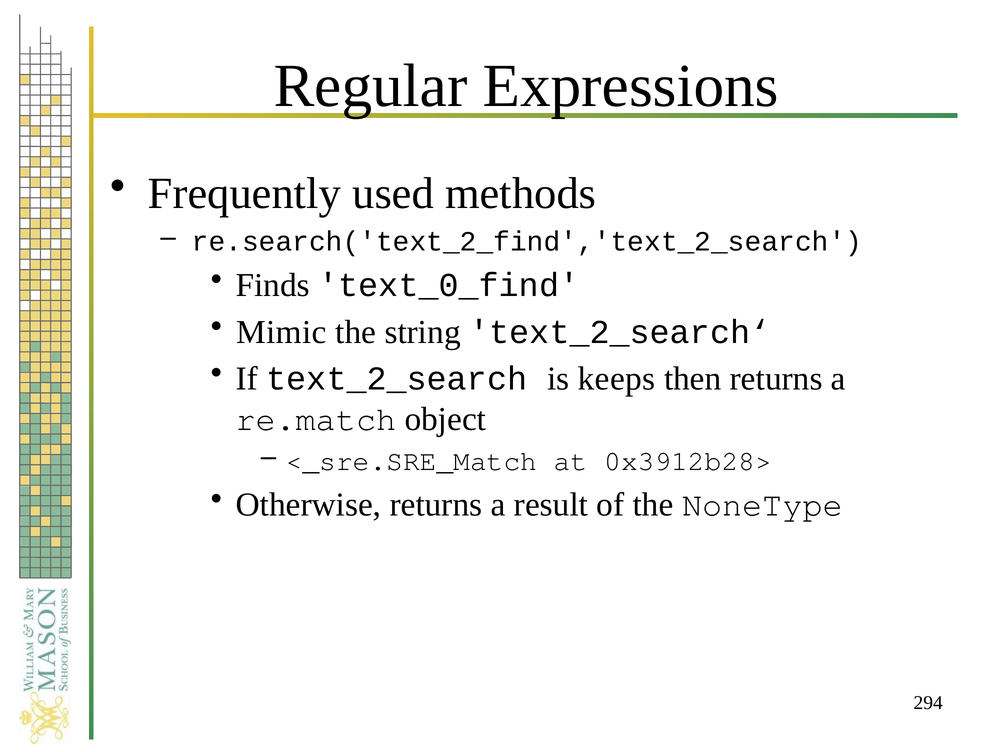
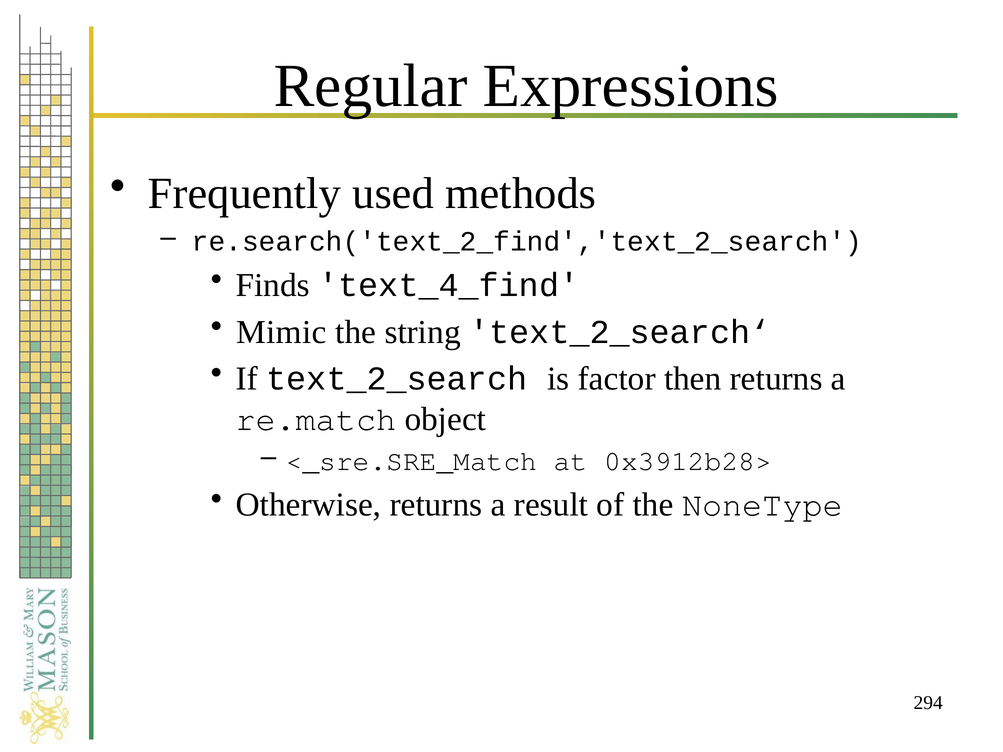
text_0_find: text_0_find -> text_4_find
keeps: keeps -> factor
